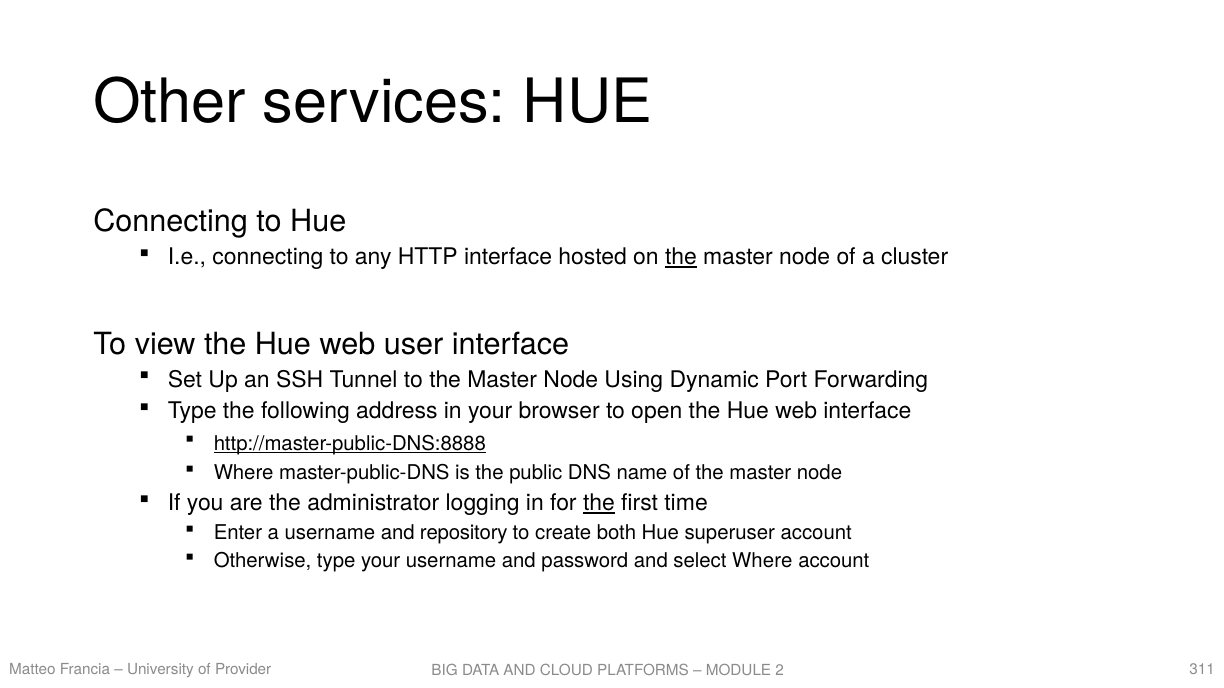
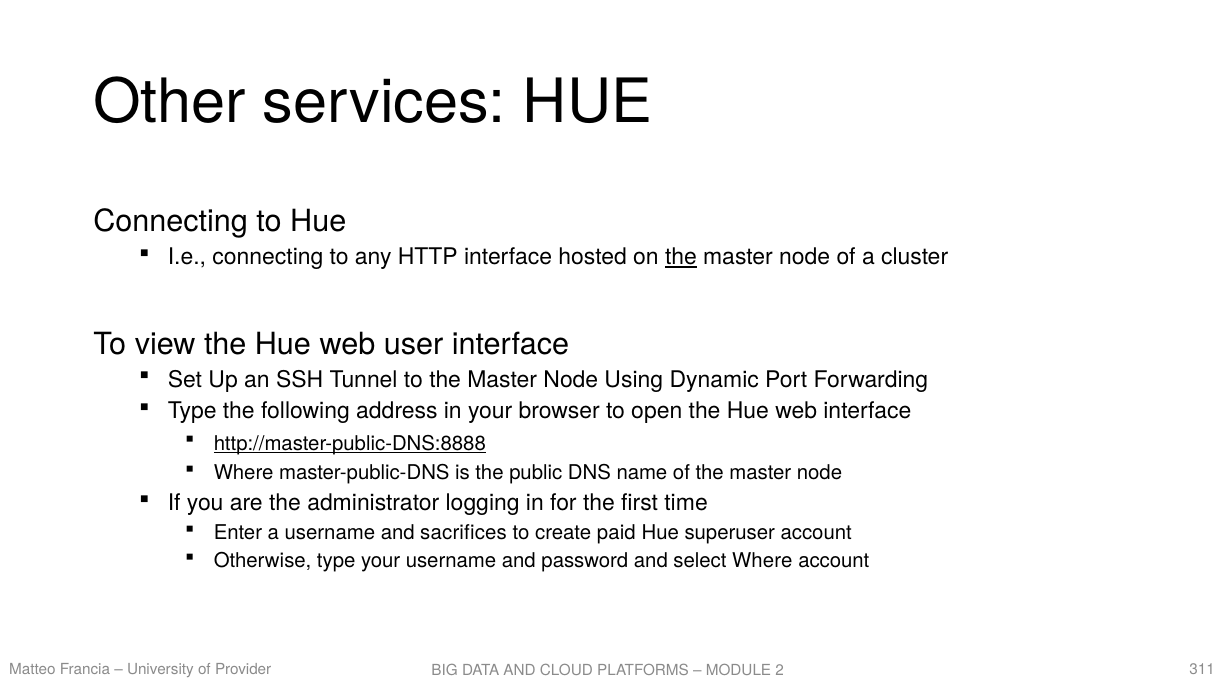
the at (599, 503) underline: present -> none
repository: repository -> sacrifices
both: both -> paid
